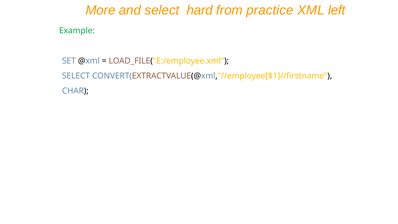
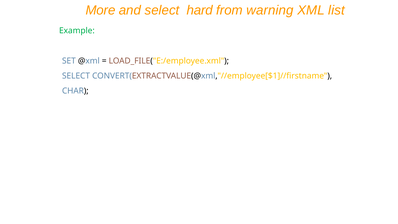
practice: practice -> warning
left: left -> list
